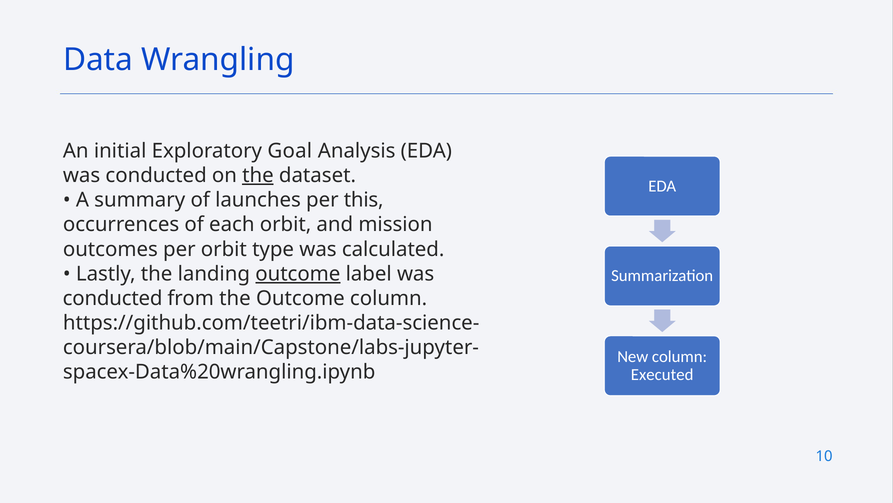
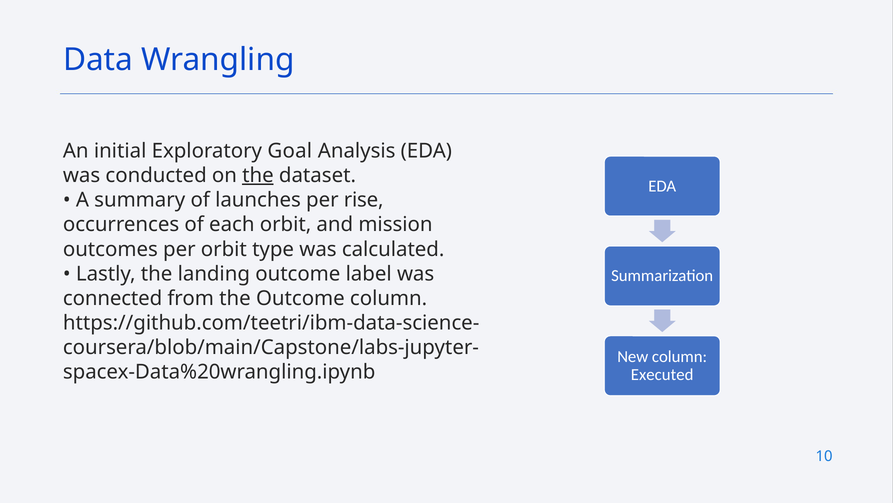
this: this -> rise
outcome at (298, 273) underline: present -> none
conducted at (113, 298): conducted -> connected
